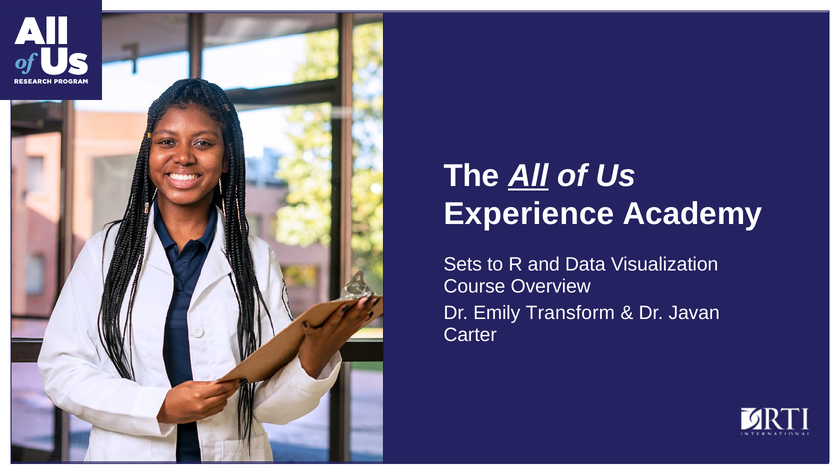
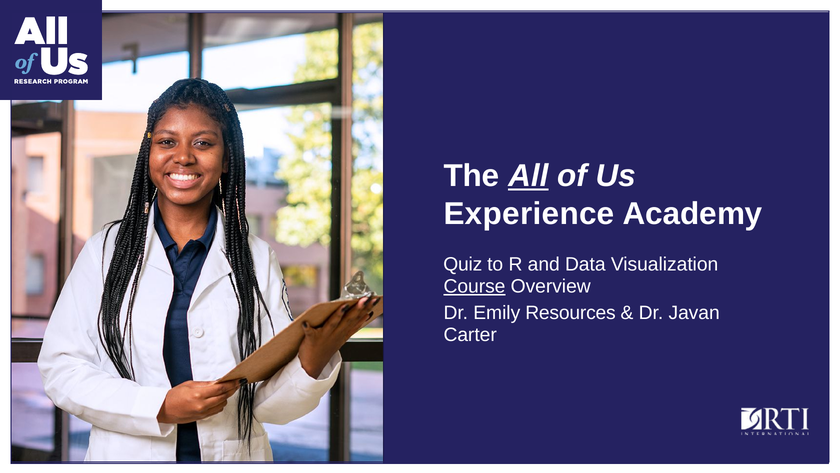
Sets: Sets -> Quiz
Course underline: none -> present
Transform: Transform -> Resources
